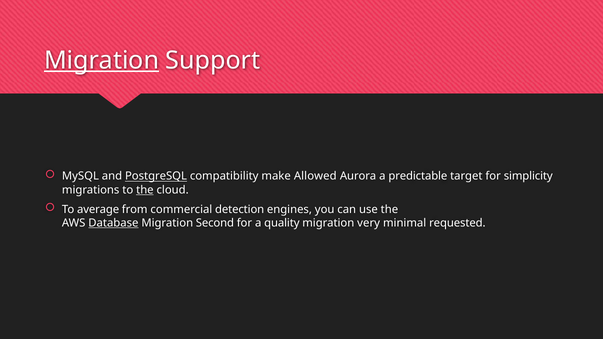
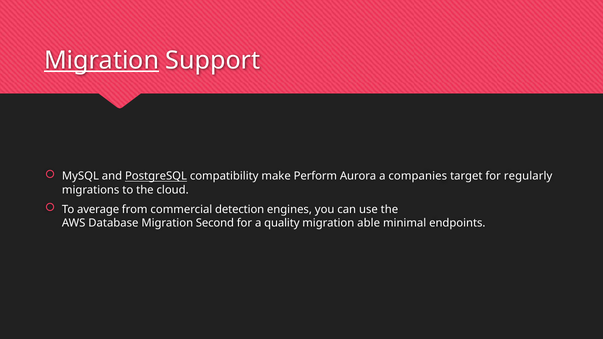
Allowed: Allowed -> Perform
predictable: predictable -> companies
simplicity: simplicity -> regularly
the at (145, 190) underline: present -> none
Database underline: present -> none
very: very -> able
requested: requested -> endpoints
